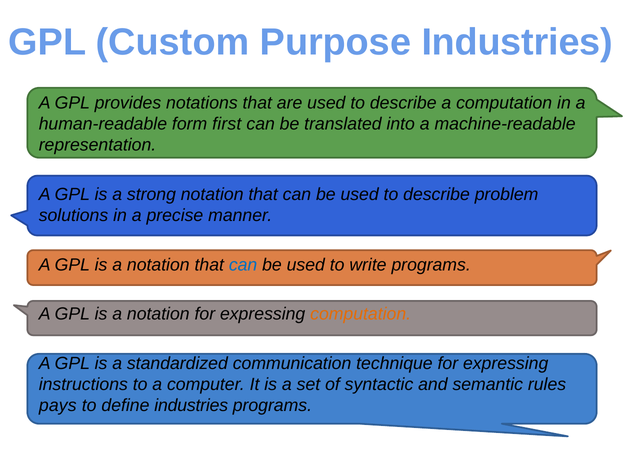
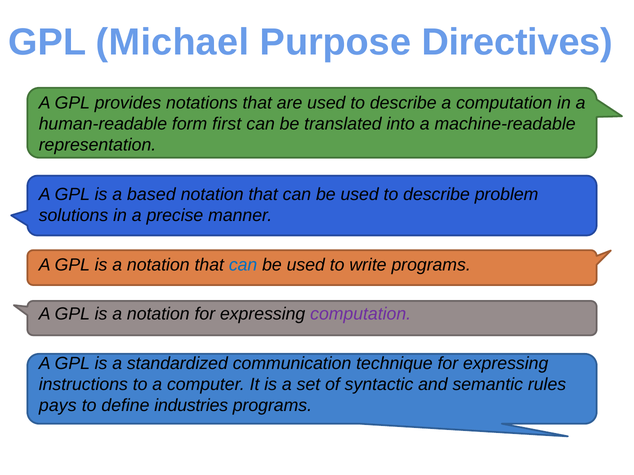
Custom: Custom -> Michael
Purpose Industries: Industries -> Directives
strong: strong -> based
computation at (361, 314) colour: orange -> purple
